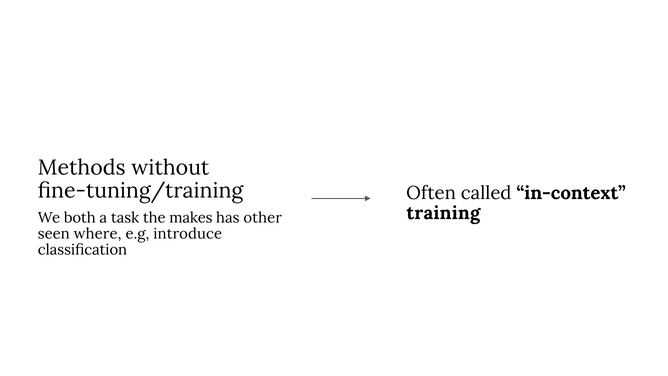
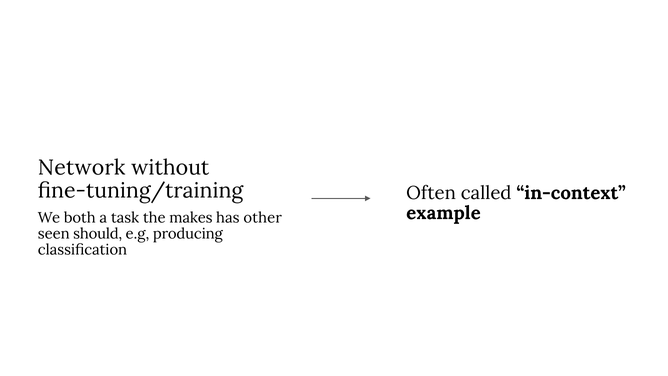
Methods: Methods -> Network
training: training -> example
where: where -> should
introduce: introduce -> producing
